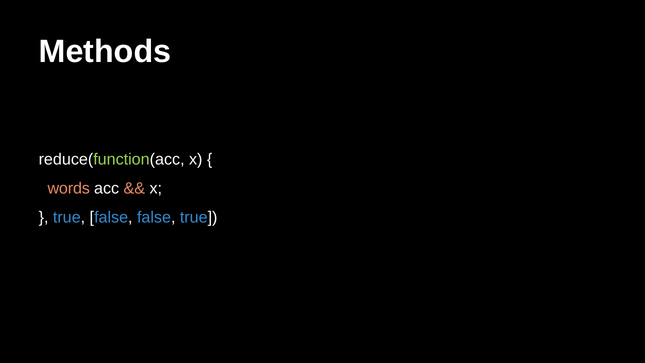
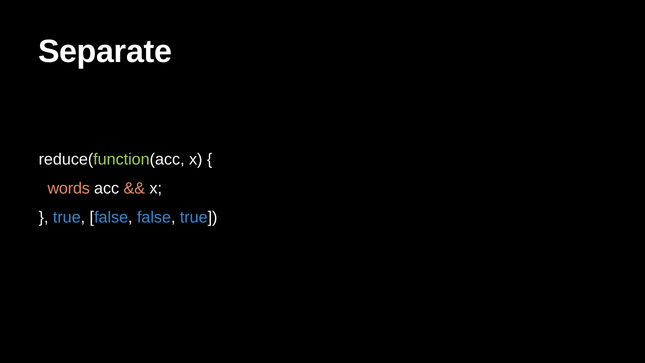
Methods: Methods -> Separate
